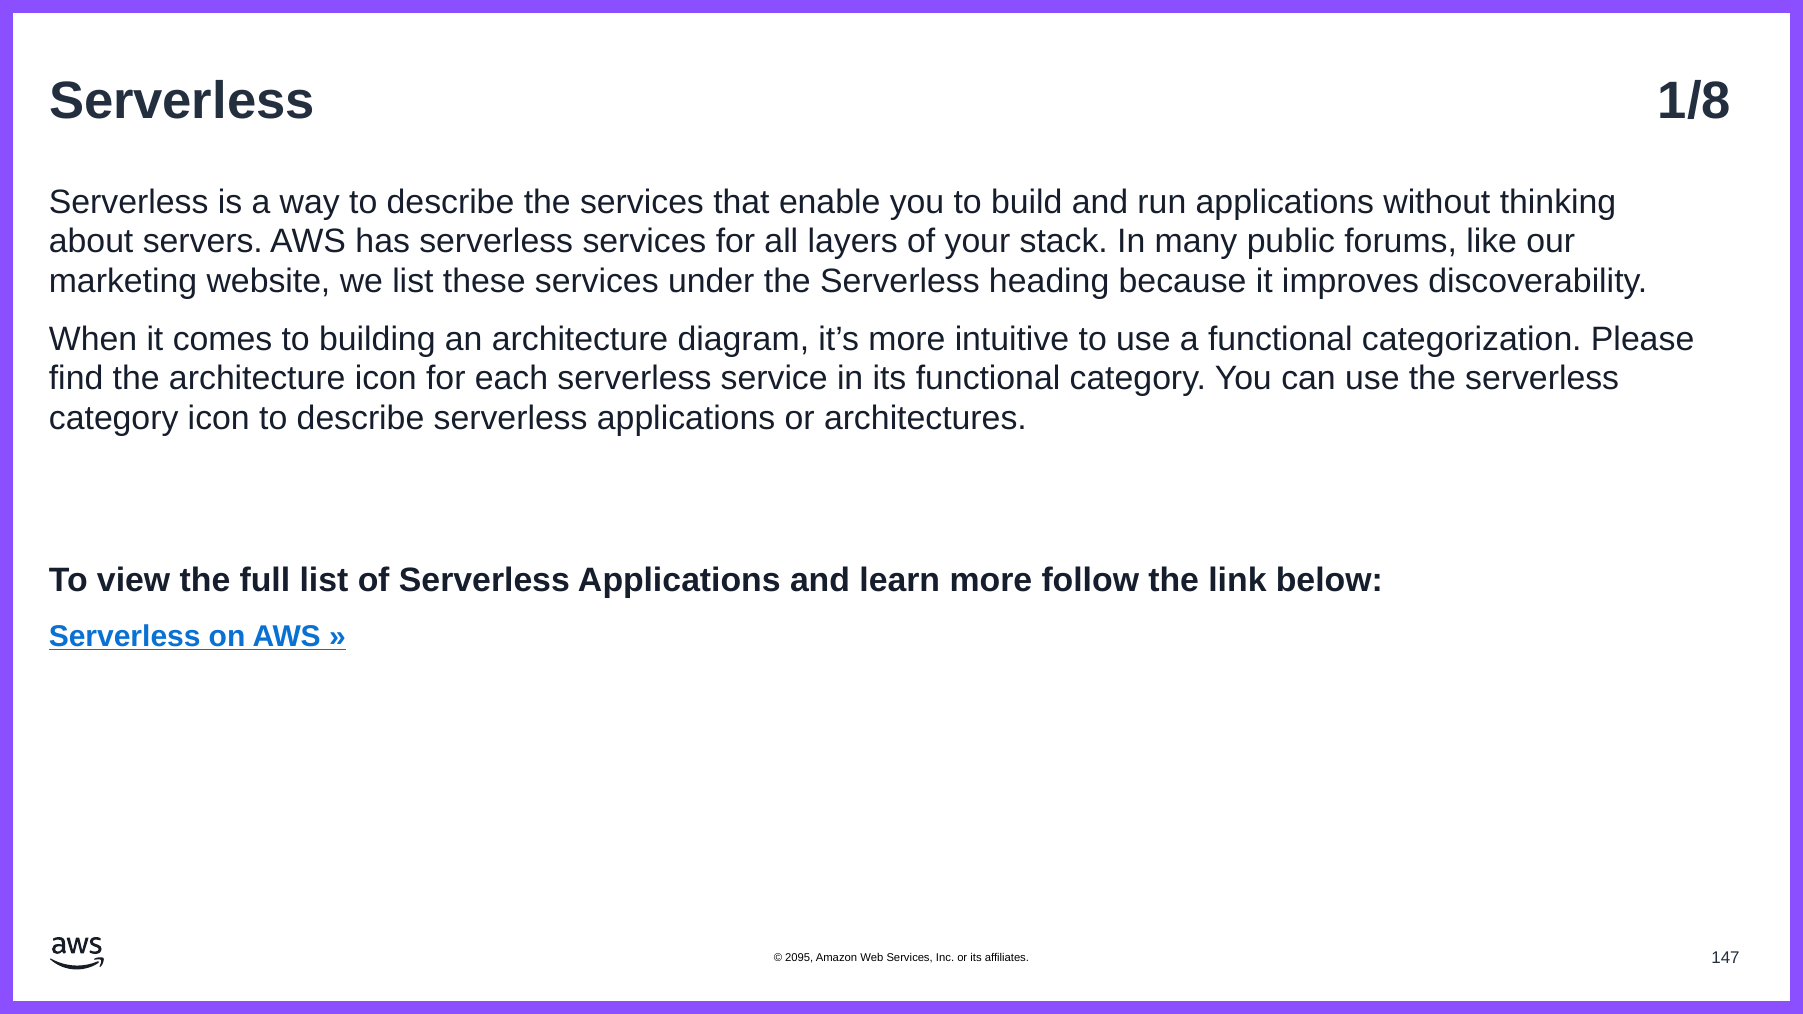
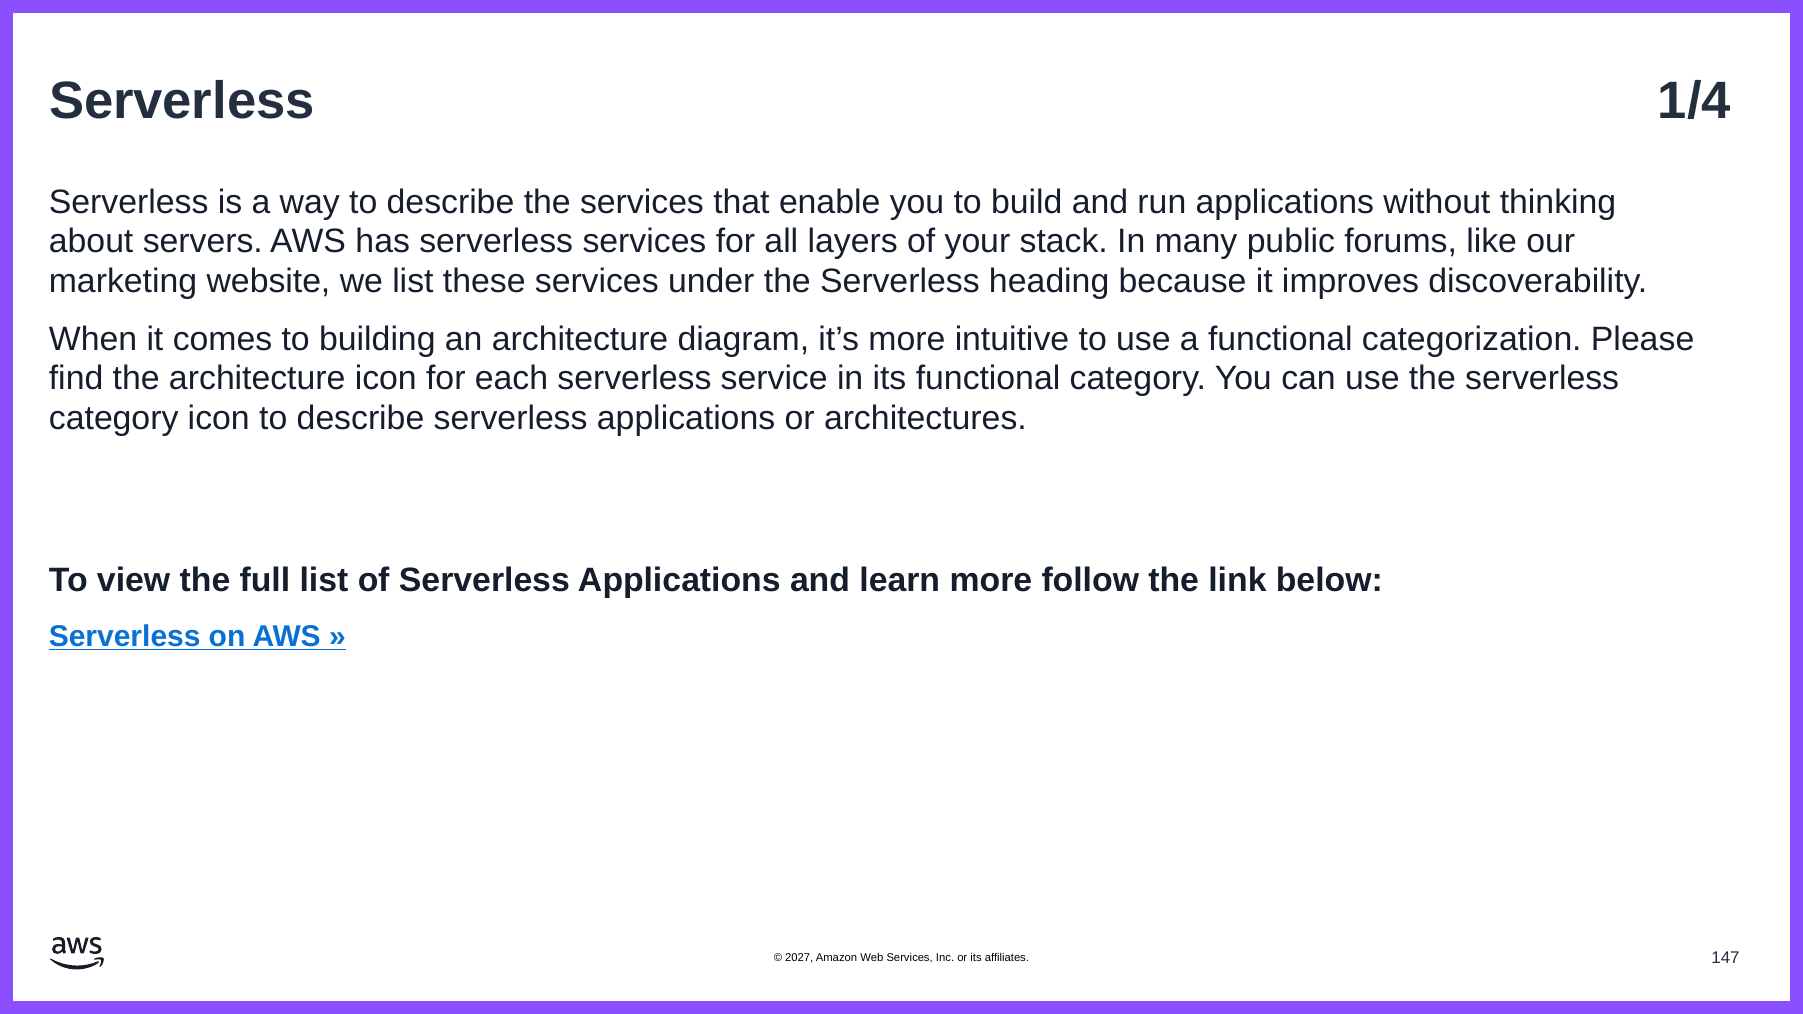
1/8: 1/8 -> 1/4
2095: 2095 -> 2027
